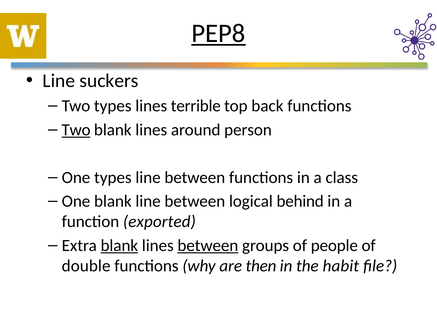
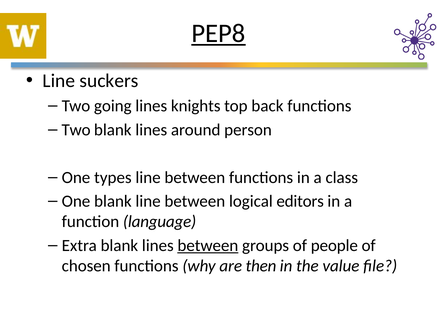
Two types: types -> going
terrible: terrible -> knights
Two at (76, 130) underline: present -> none
behind: behind -> editors
exported: exported -> language
blank at (119, 245) underline: present -> none
double: double -> chosen
habit: habit -> value
